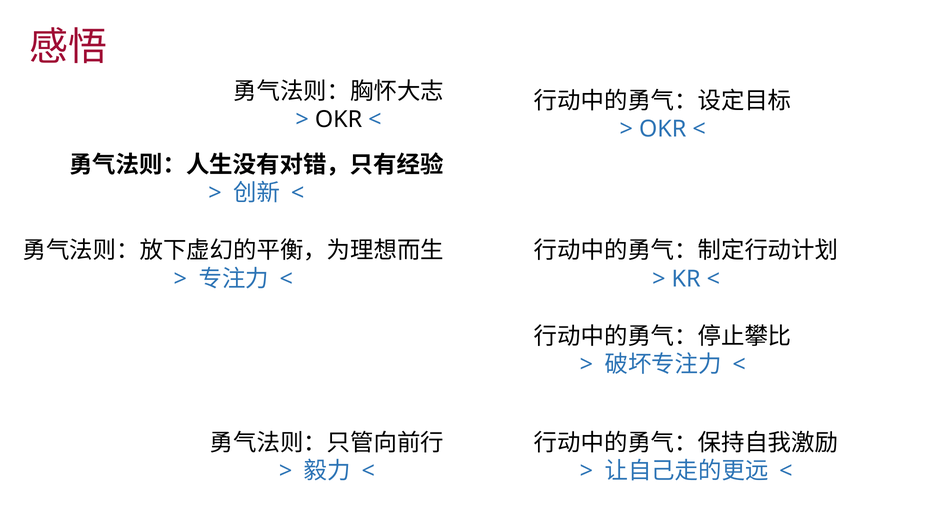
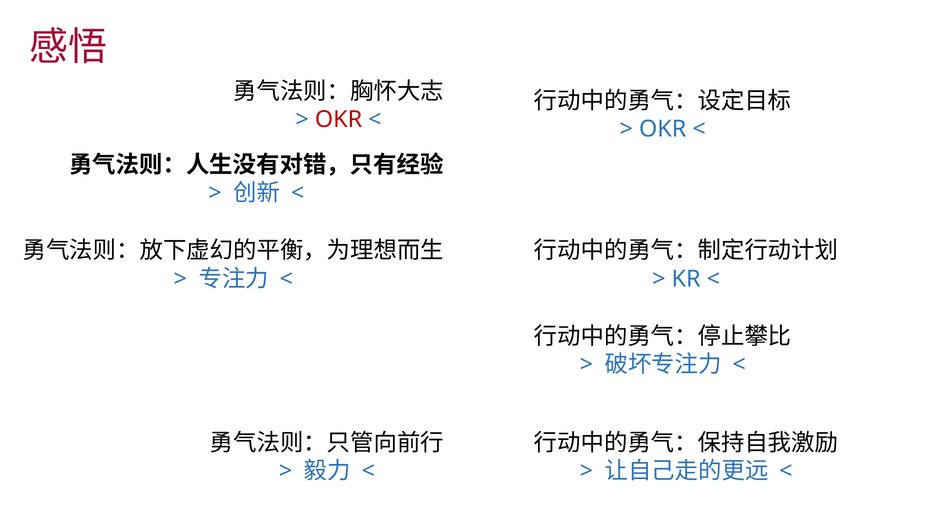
OKR at (339, 119) colour: black -> red
